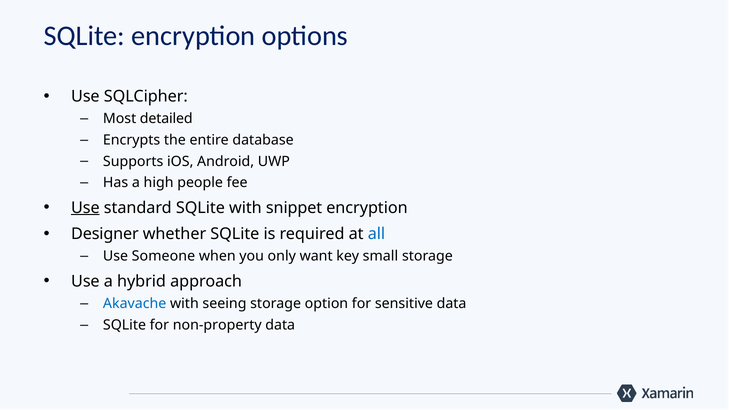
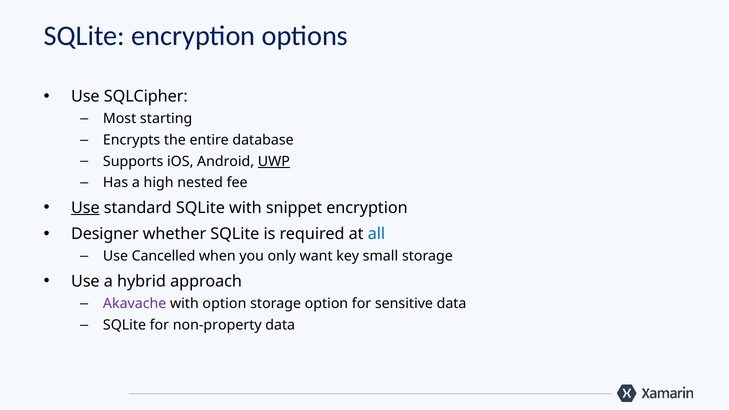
detailed: detailed -> starting
UWP underline: none -> present
people: people -> nested
Someone: Someone -> Cancelled
Akavache colour: blue -> purple
with seeing: seeing -> option
